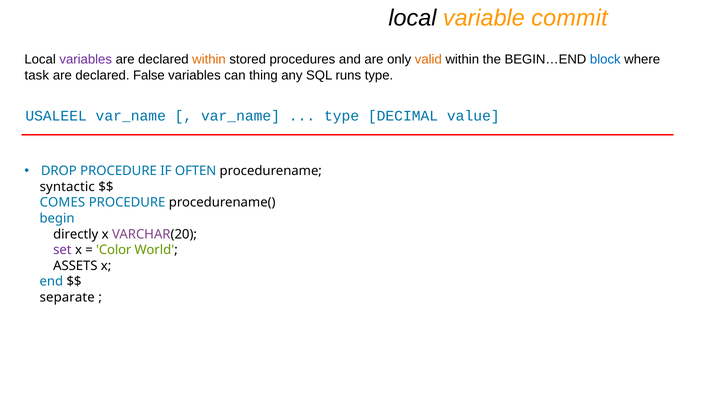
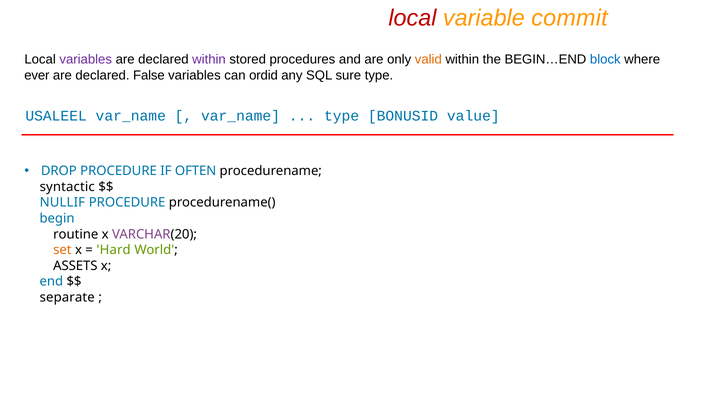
local at (412, 18) colour: black -> red
within at (209, 60) colour: orange -> purple
task: task -> ever
thing: thing -> ordid
runs: runs -> sure
DECIMAL: DECIMAL -> BONUSID
COMES: COMES -> NULLIF
directly: directly -> routine
set colour: purple -> orange
Color: Color -> Hard
